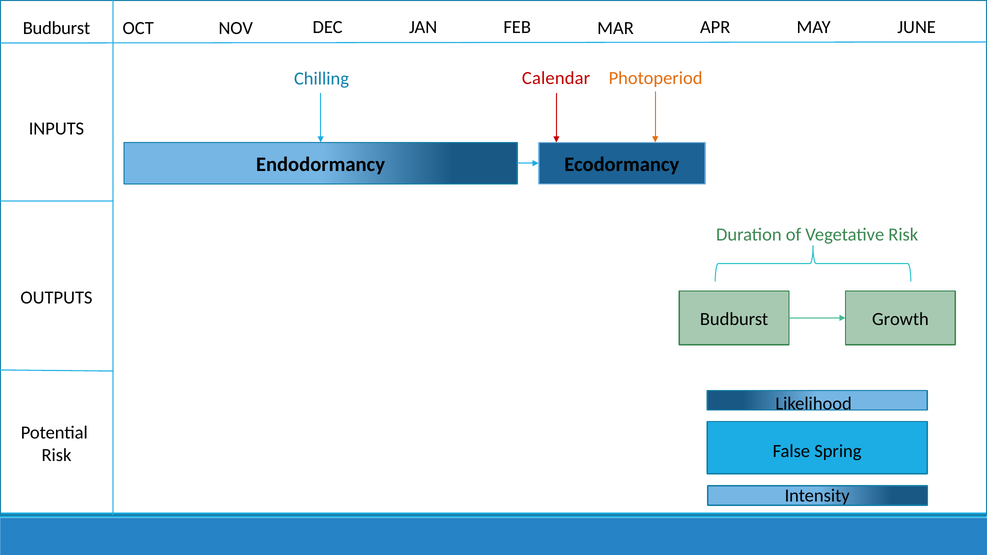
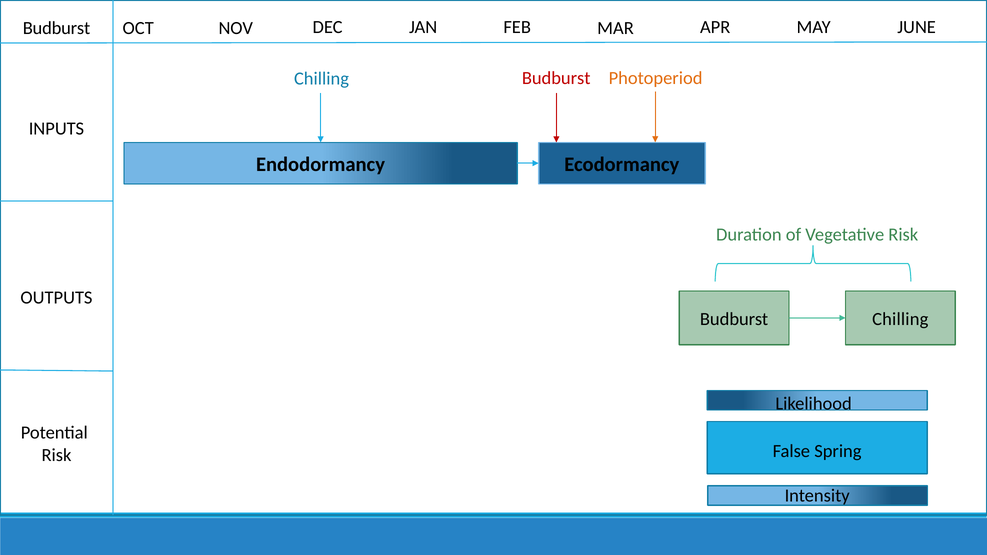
Chilling Calendar: Calendar -> Budburst
Budburst Growth: Growth -> Chilling
